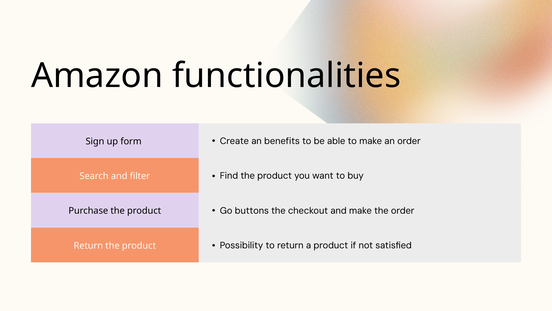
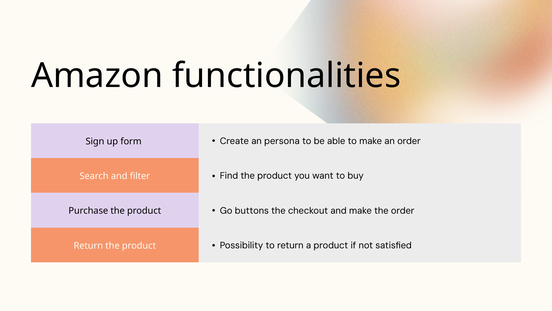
benefits: benefits -> persona
